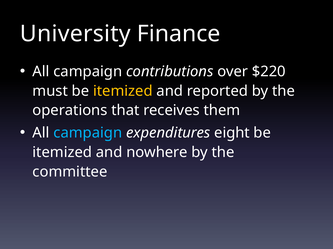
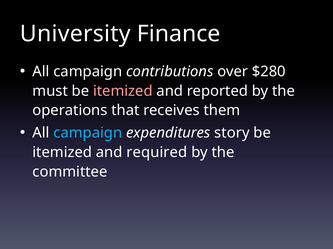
$220: $220 -> $280
itemized at (123, 91) colour: yellow -> pink
eight: eight -> story
nowhere: nowhere -> required
